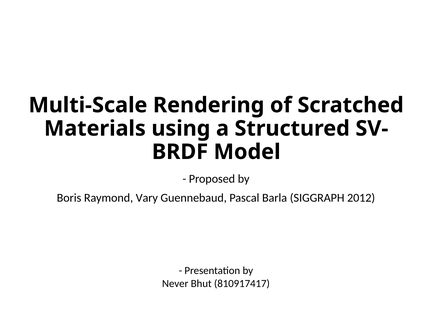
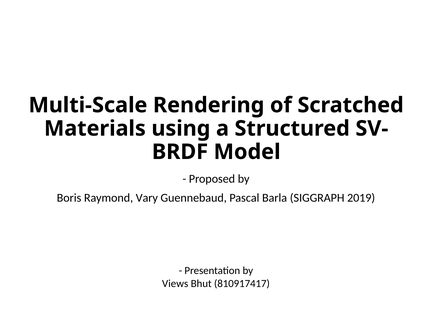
2012: 2012 -> 2019
Never: Never -> Views
